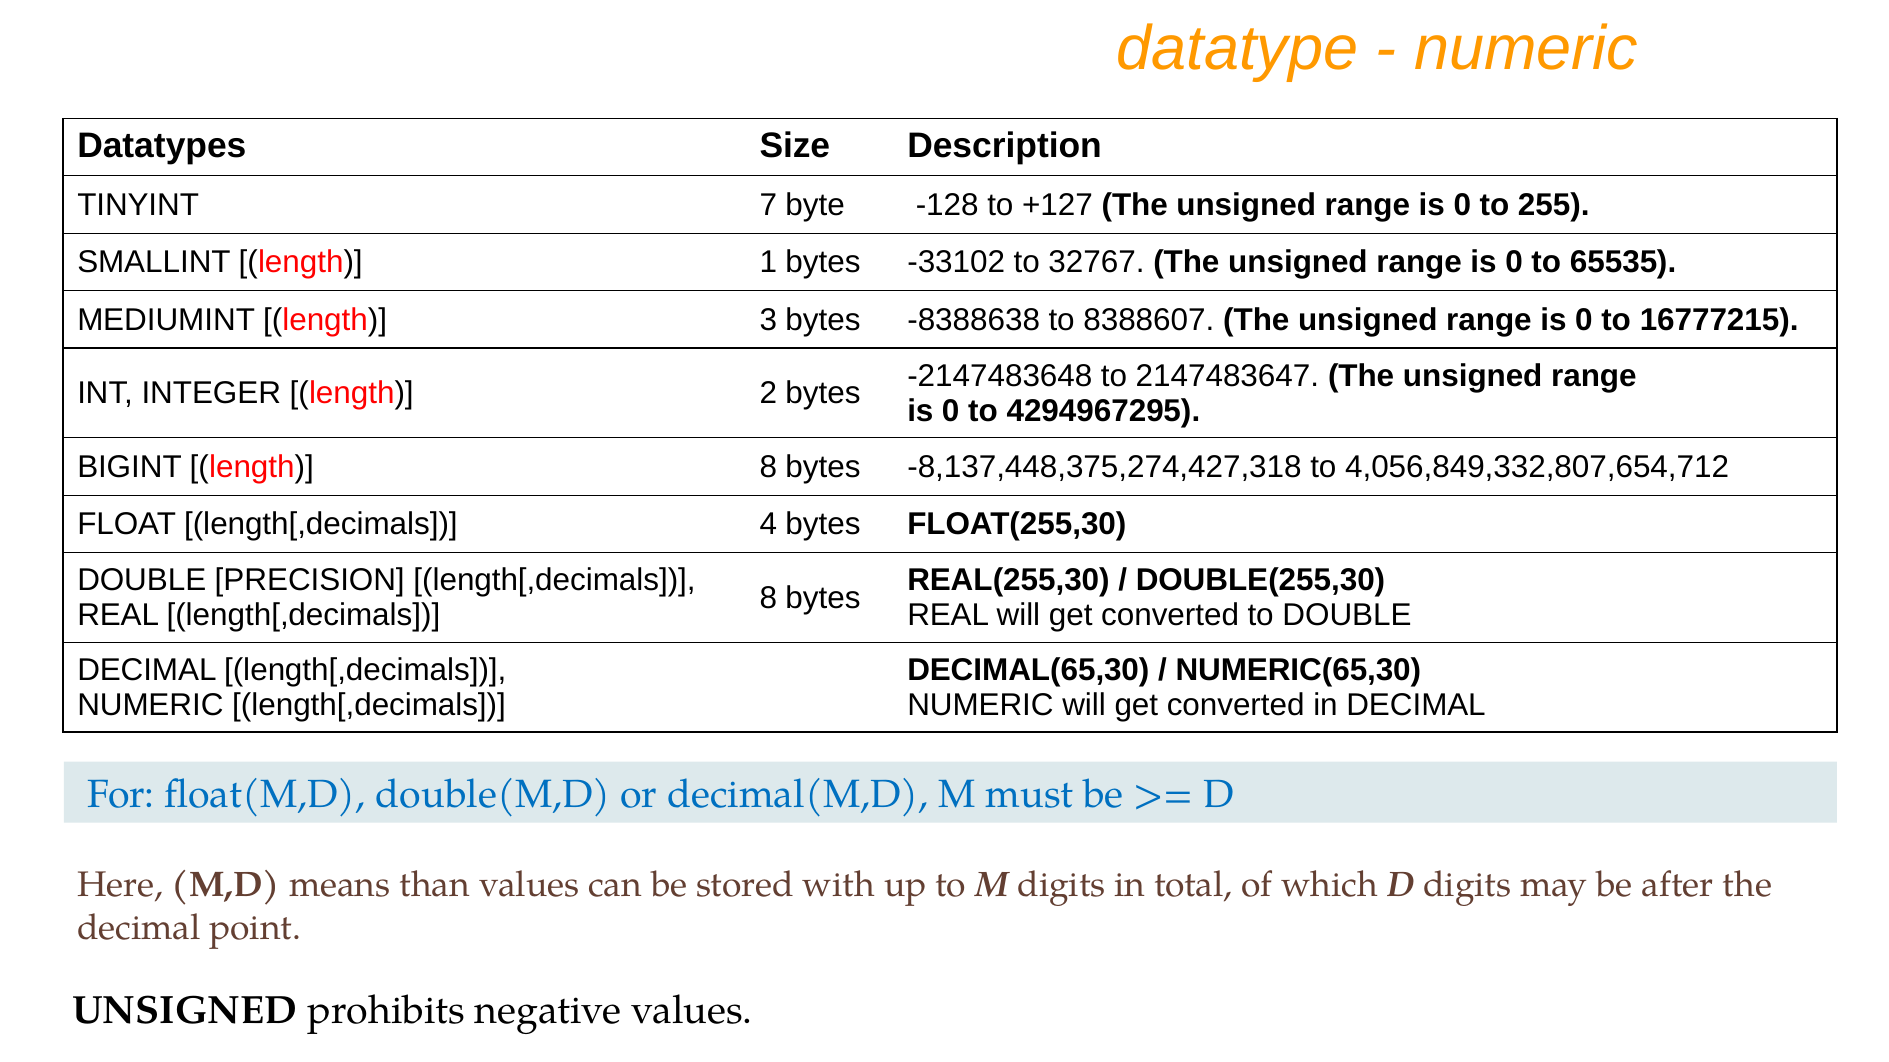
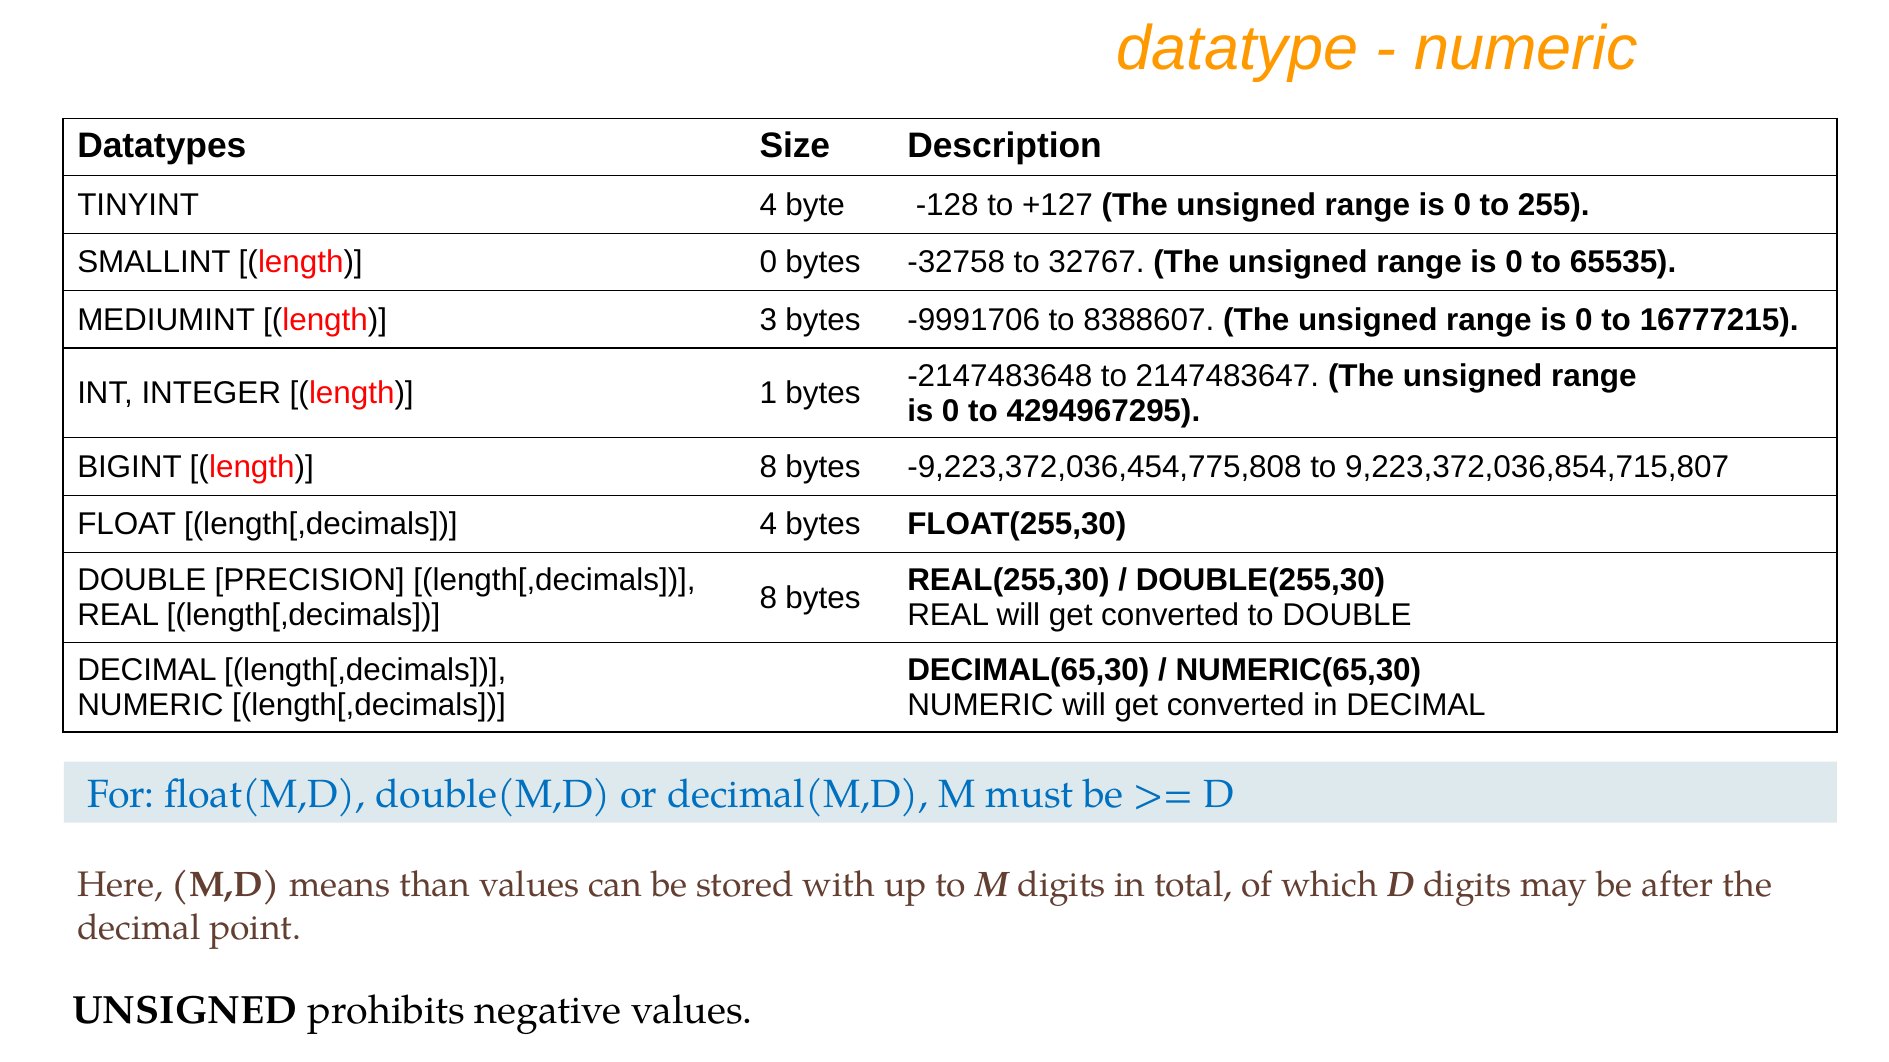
TINYINT 7: 7 -> 4
length 1: 1 -> 0
-33102: -33102 -> -32758
-8388638: -8388638 -> -9991706
2: 2 -> 1
-8,137,448,375,274,427,318: -8,137,448,375,274,427,318 -> -9,223,372,036,454,775,808
4,056,849,332,807,654,712: 4,056,849,332,807,654,712 -> 9,223,372,036,854,715,807
